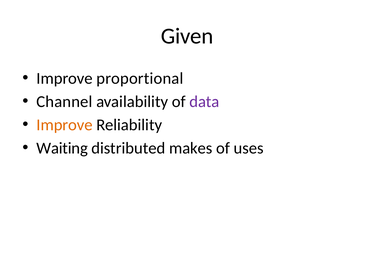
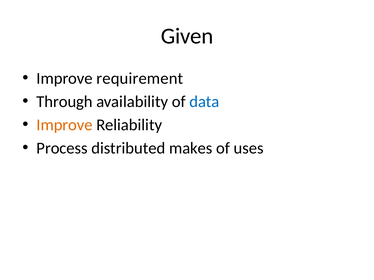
proportional: proportional -> requirement
Channel: Channel -> Through
data colour: purple -> blue
Waiting: Waiting -> Process
